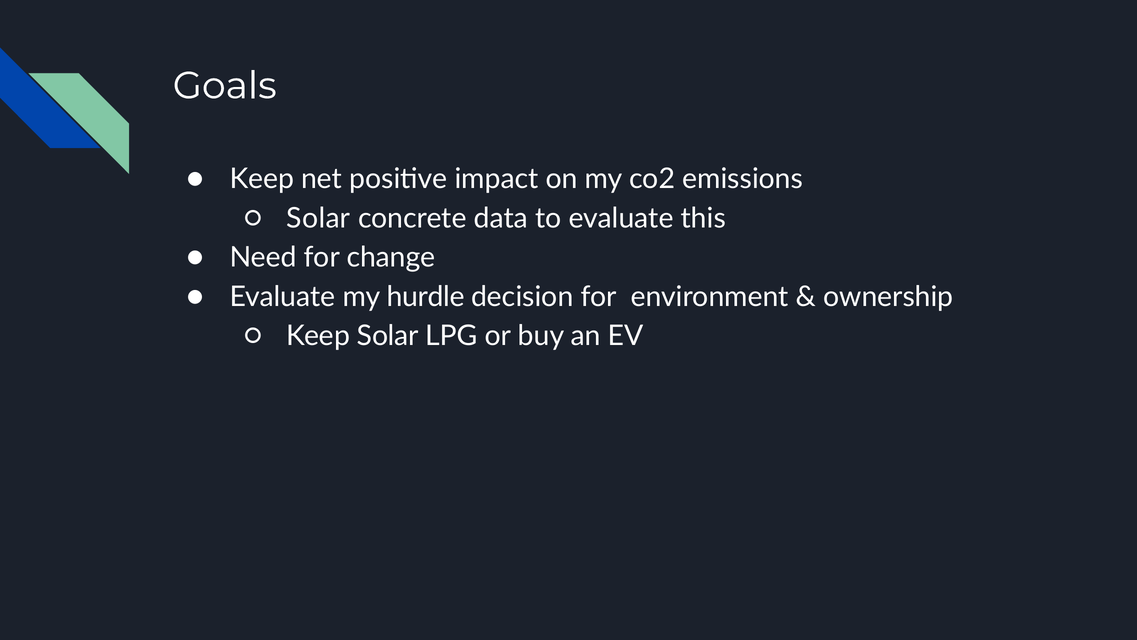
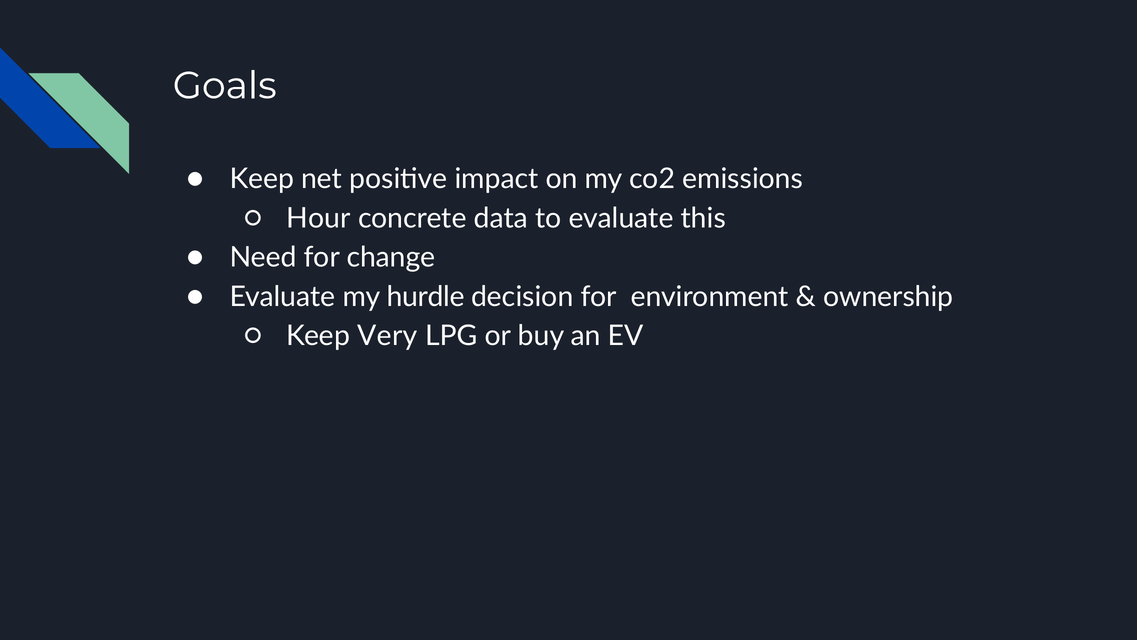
Solar at (318, 218): Solar -> Hour
Keep Solar: Solar -> Very
